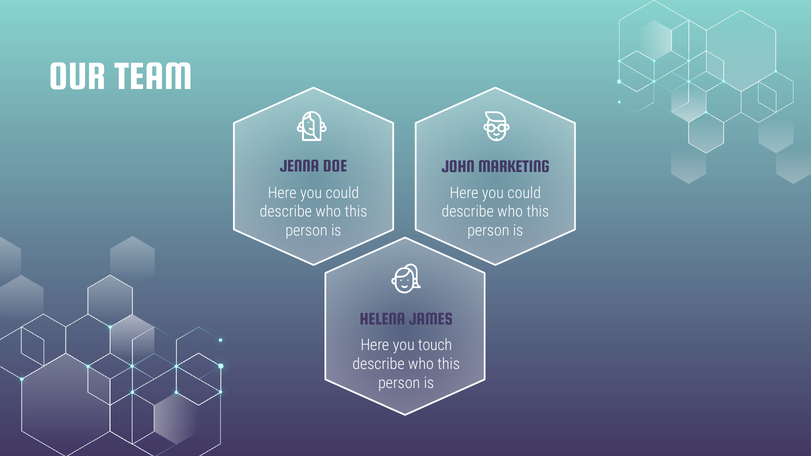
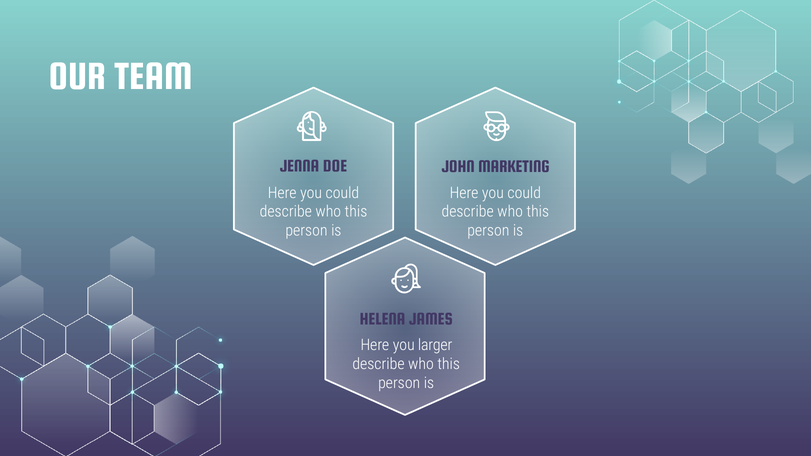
touch: touch -> larger
